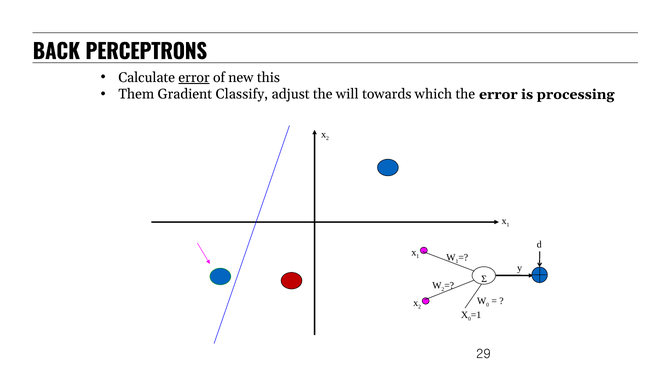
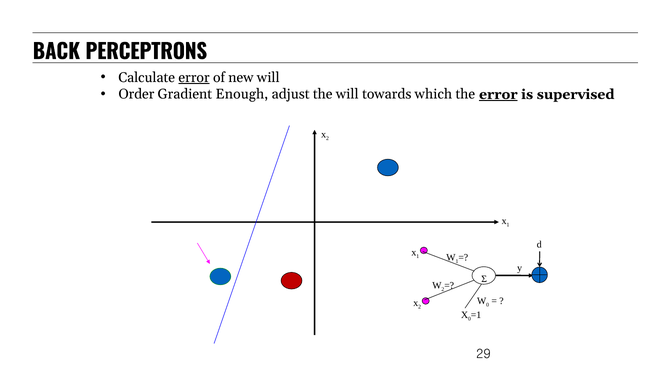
new this: this -> will
Them: Them -> Order
Classify: Classify -> Enough
error at (498, 94) underline: none -> present
processing: processing -> supervised
